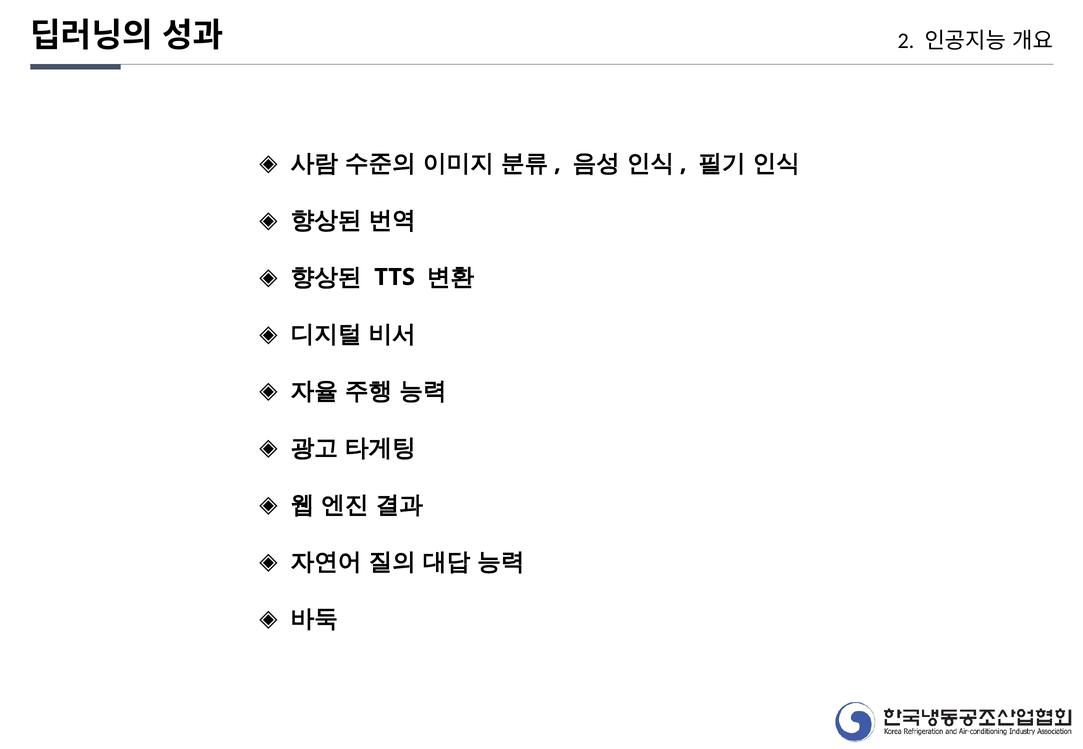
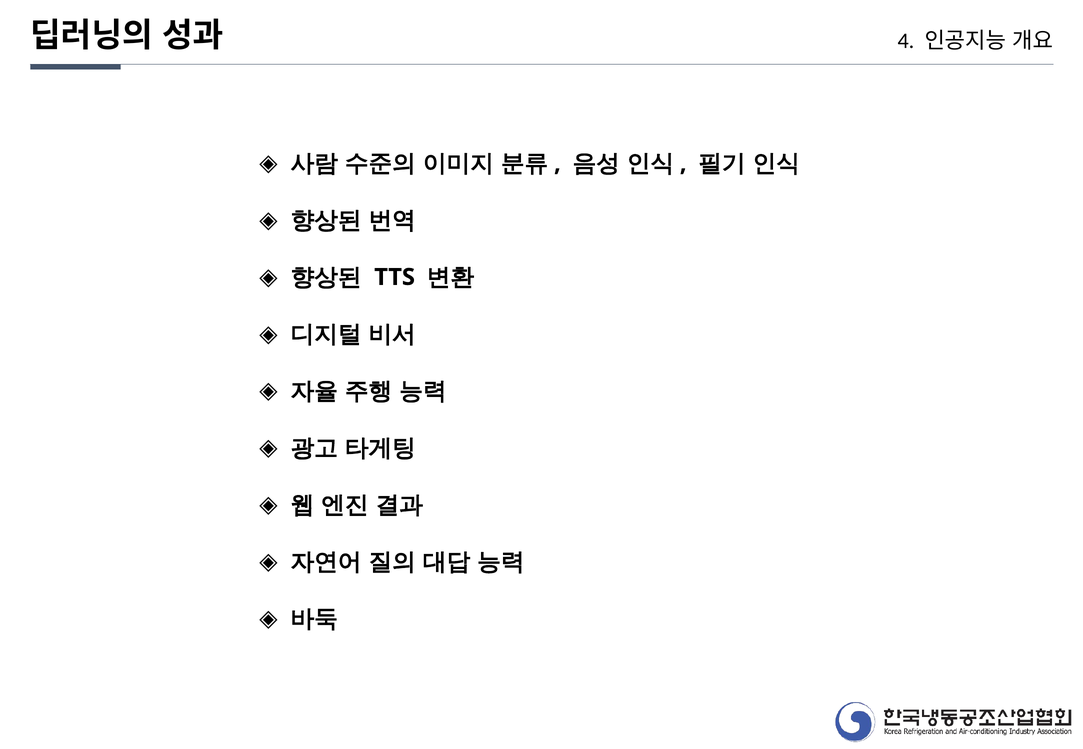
2: 2 -> 4
